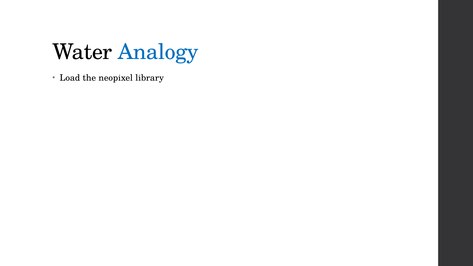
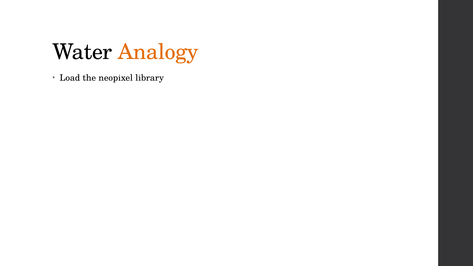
Analogy colour: blue -> orange
